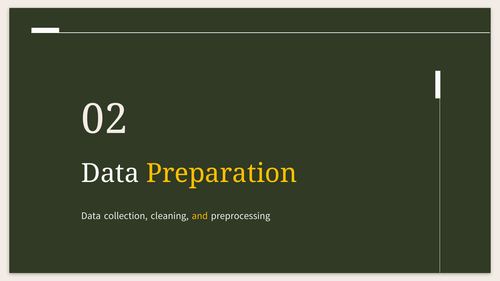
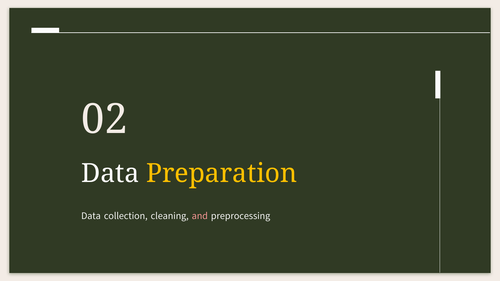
and colour: yellow -> pink
